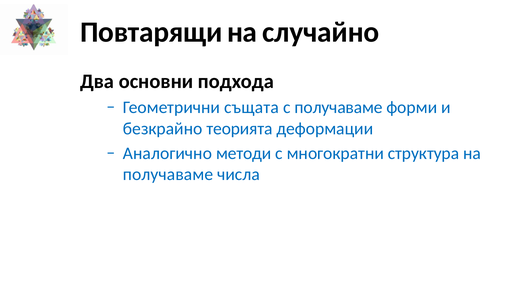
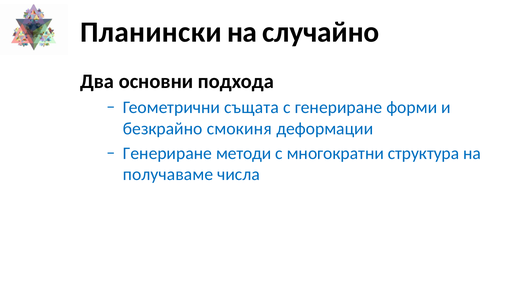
Повтарящи: Повтарящи -> Планински
с получаваме: получаваме -> генериране
теорията: теорията -> смокиня
Аналогично at (167, 153): Аналогично -> Генериране
